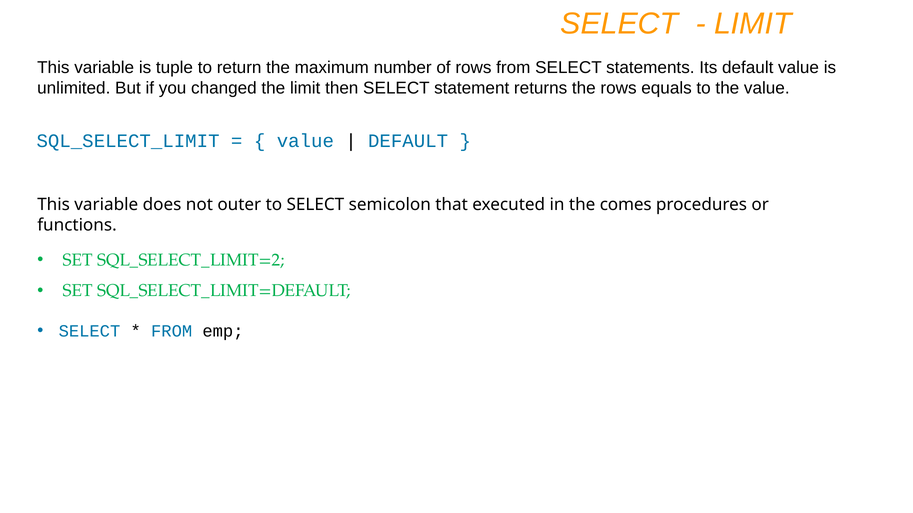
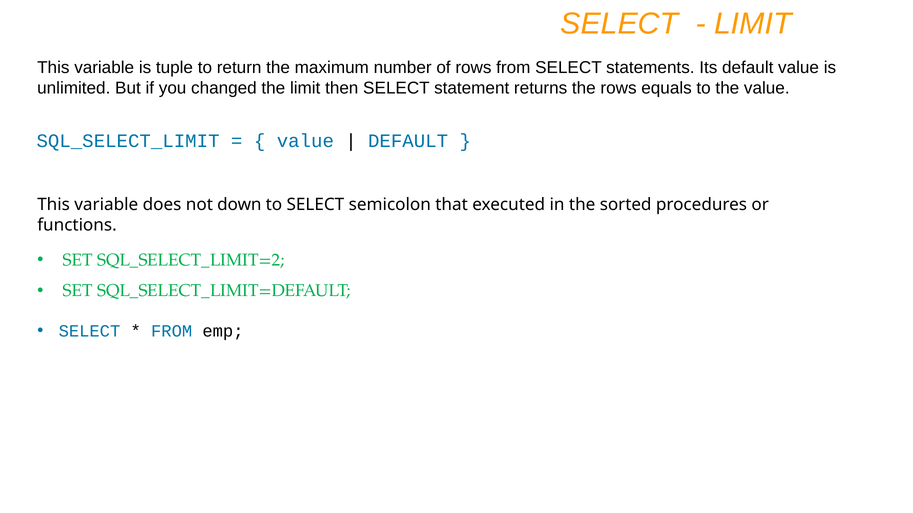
outer: outer -> down
comes: comes -> sorted
